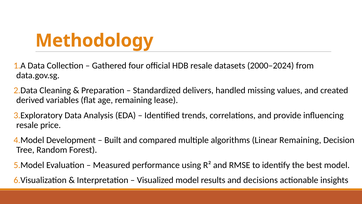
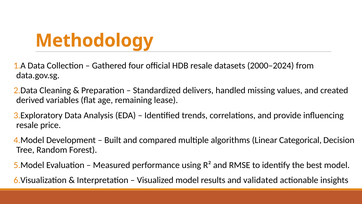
Linear Remaining: Remaining -> Categorical
decisions: decisions -> validated
